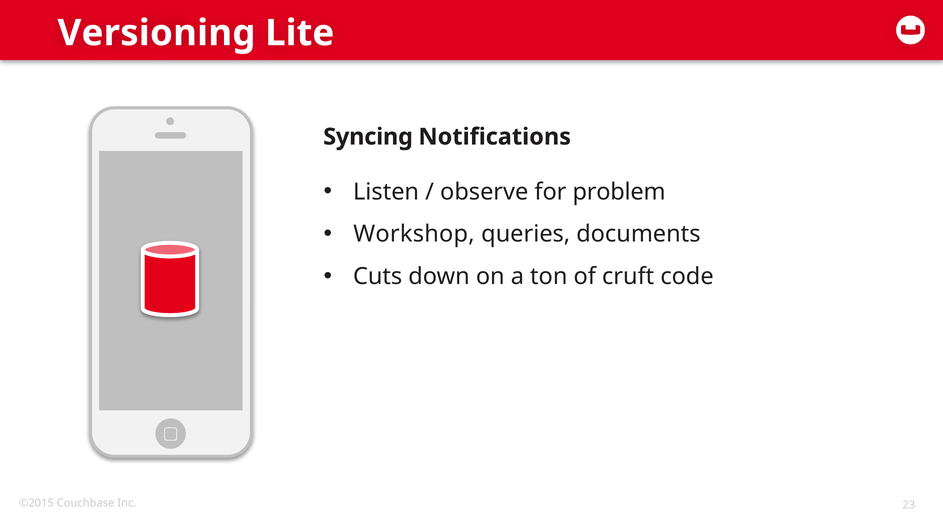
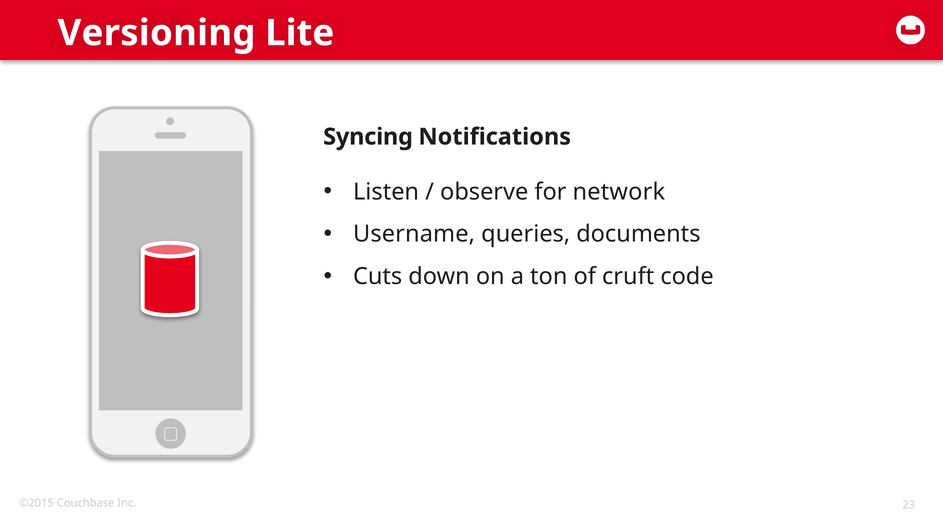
problem: problem -> network
Workshop: Workshop -> Username
